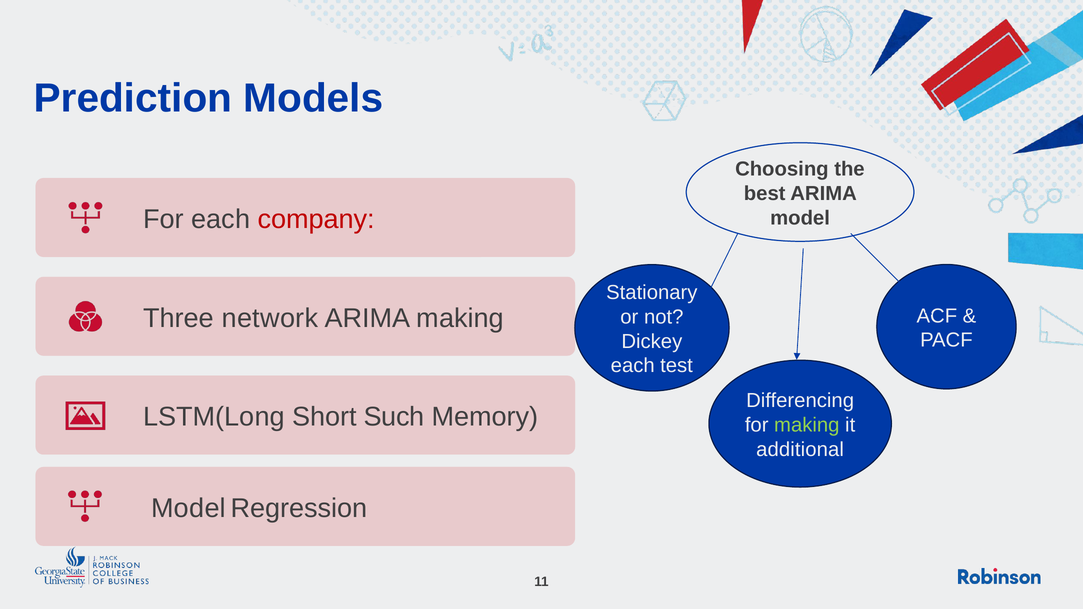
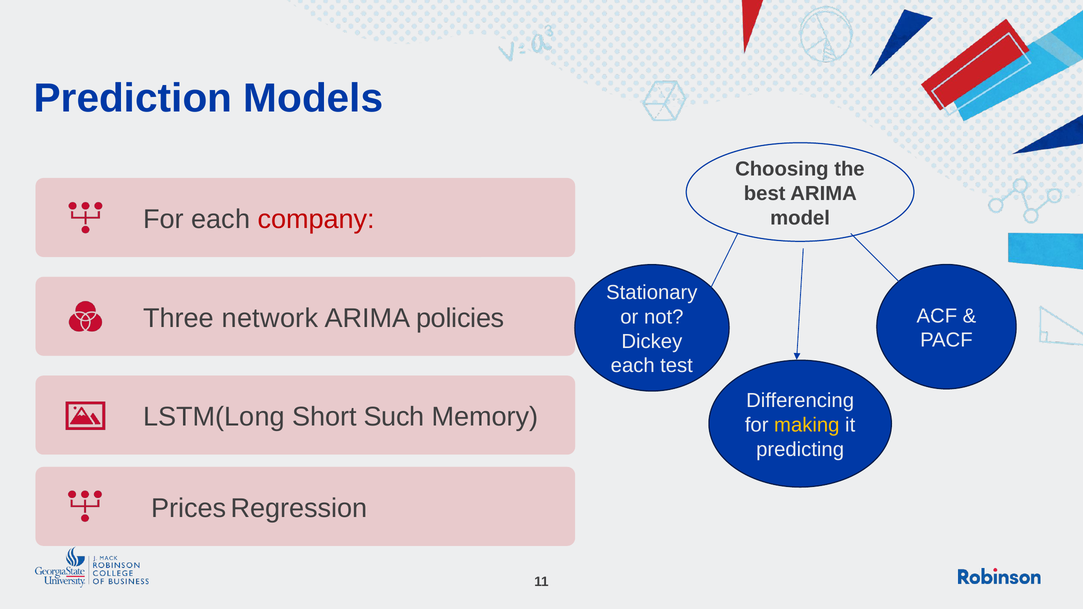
ARIMA making: making -> policies
making at (807, 425) colour: light green -> yellow
additional: additional -> predicting
Model at (189, 508): Model -> Prices
